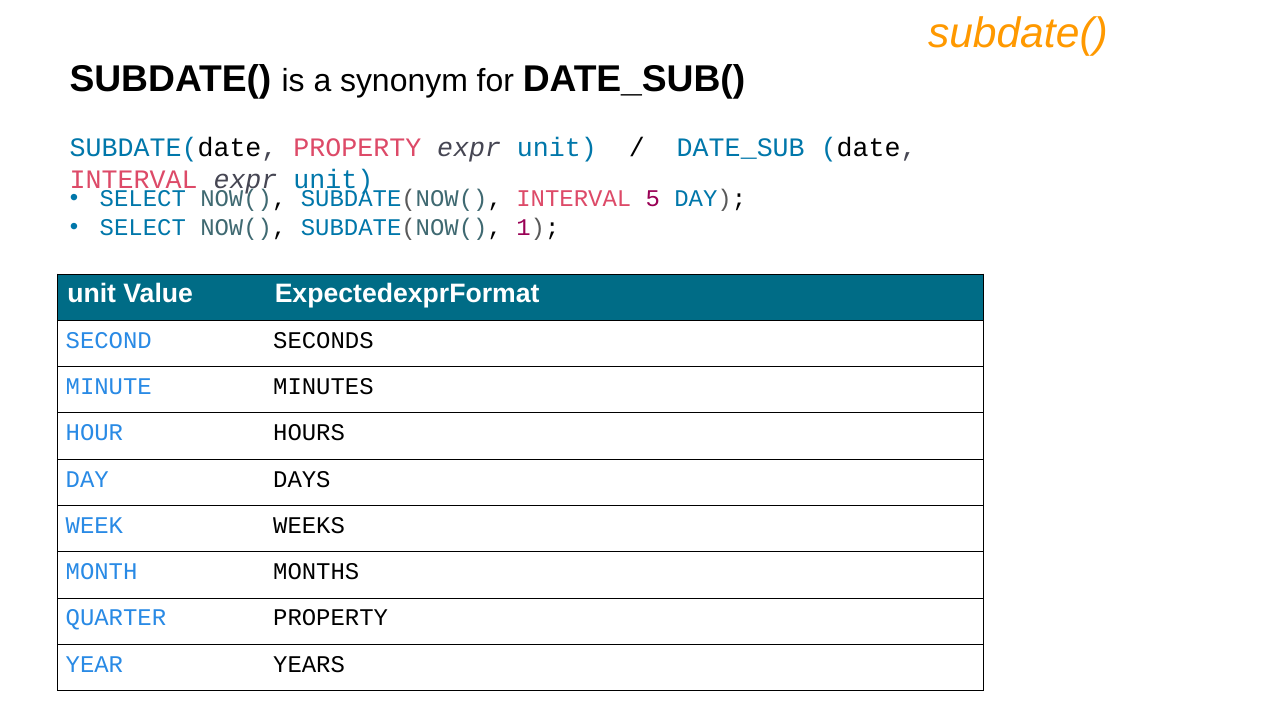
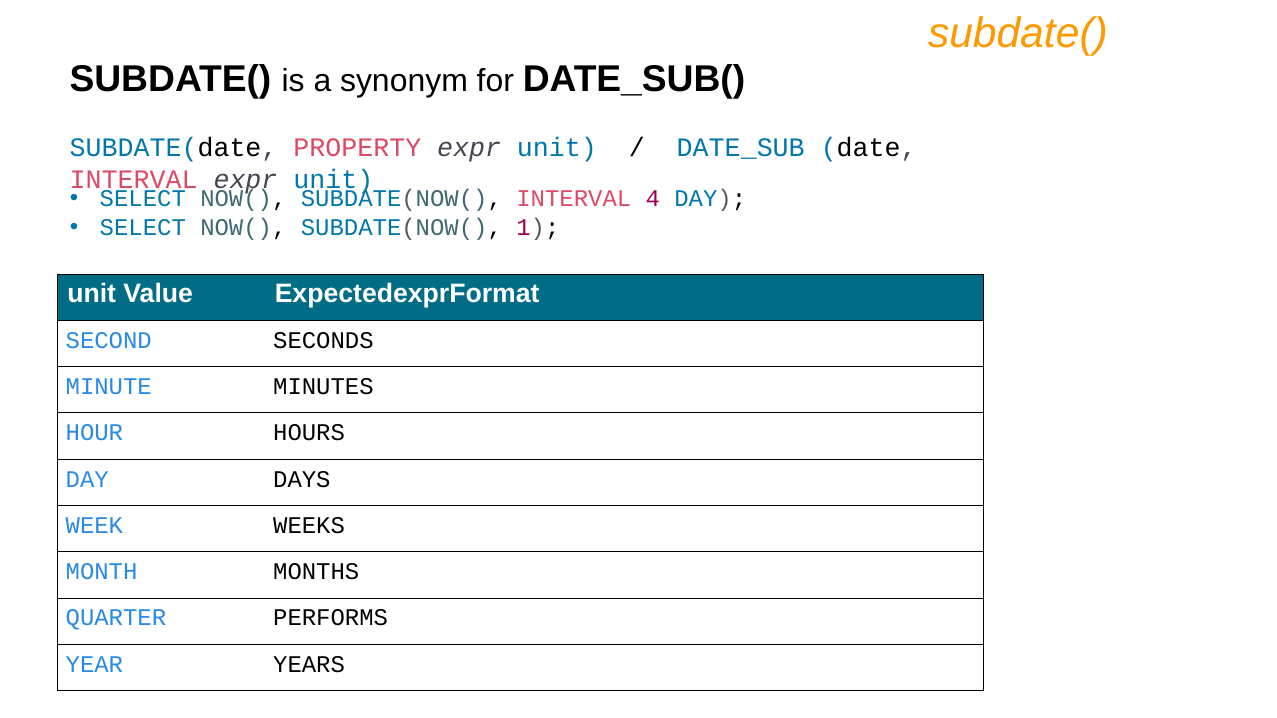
5: 5 -> 4
QUARTER PROPERTY: PROPERTY -> PERFORMS
